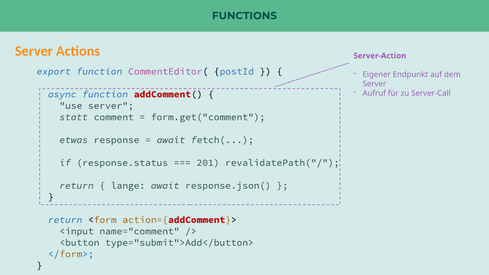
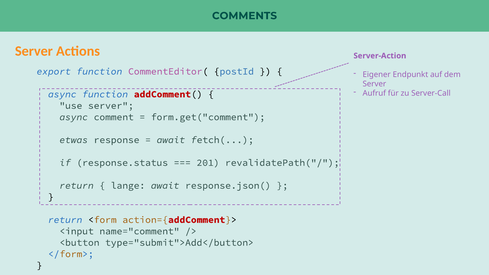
FUNCTIONS: FUNCTIONS -> COMMENTS
statt at (74, 117): statt -> async
